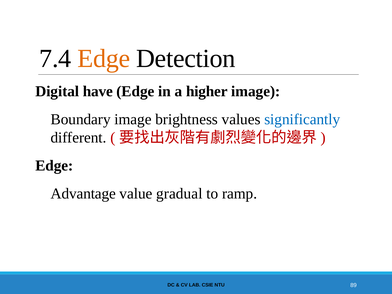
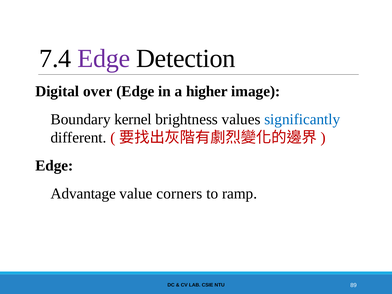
Edge at (104, 59) colour: orange -> purple
have: have -> over
Boundary image: image -> kernel
gradual: gradual -> corners
